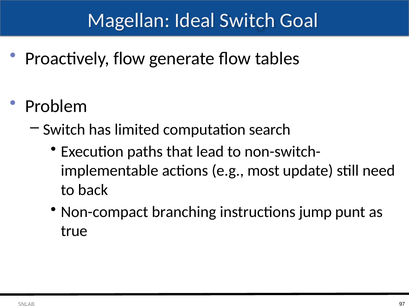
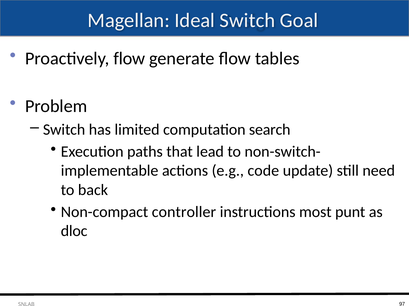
most: most -> code
branching: branching -> controller
jump: jump -> most
true: true -> dloc
